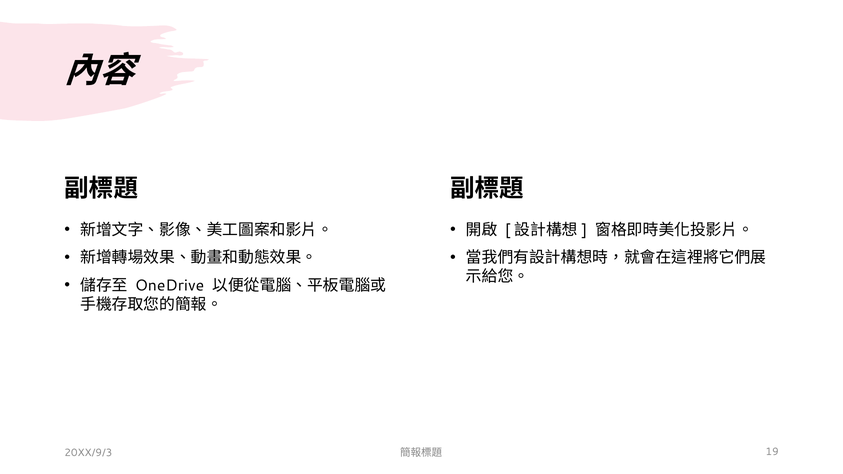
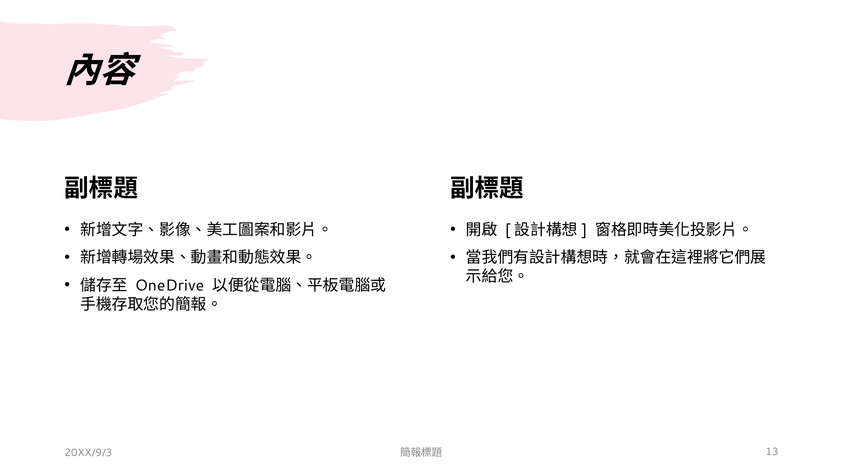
19: 19 -> 13
